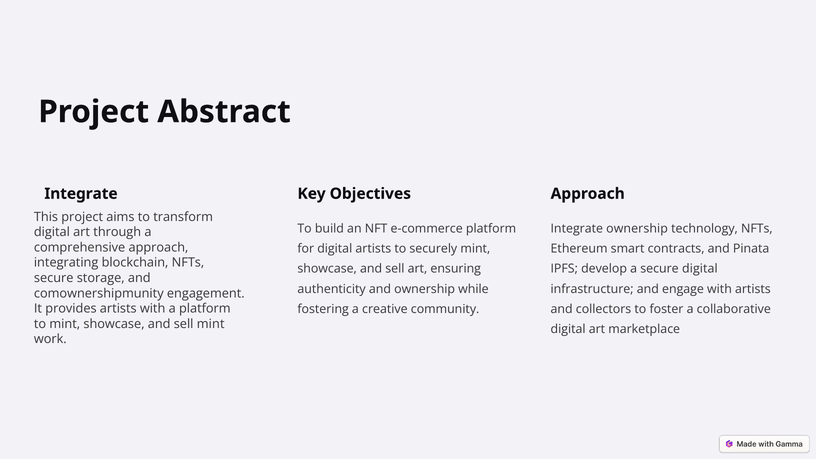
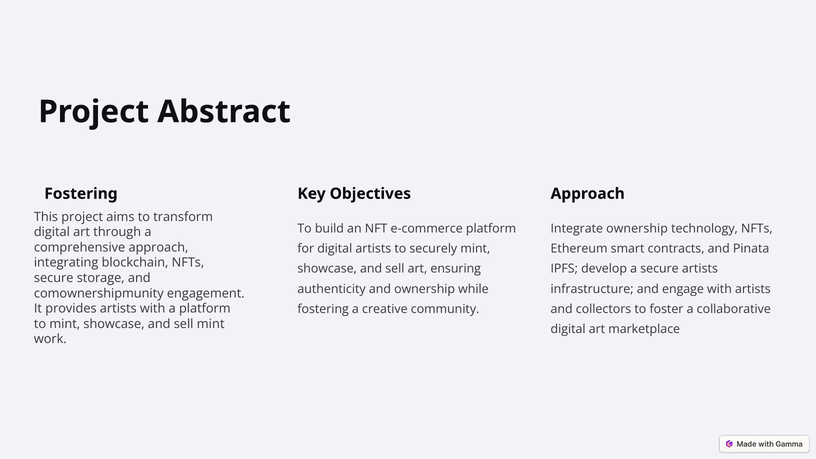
Integrate at (81, 194): Integrate -> Fostering
secure digital: digital -> artists
